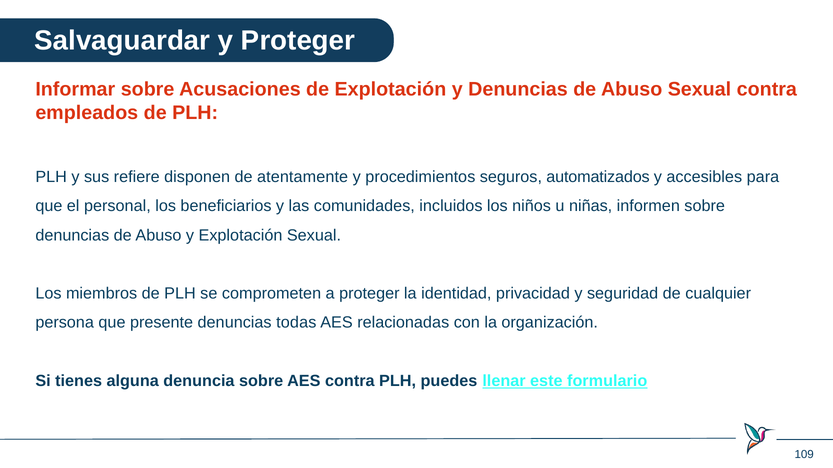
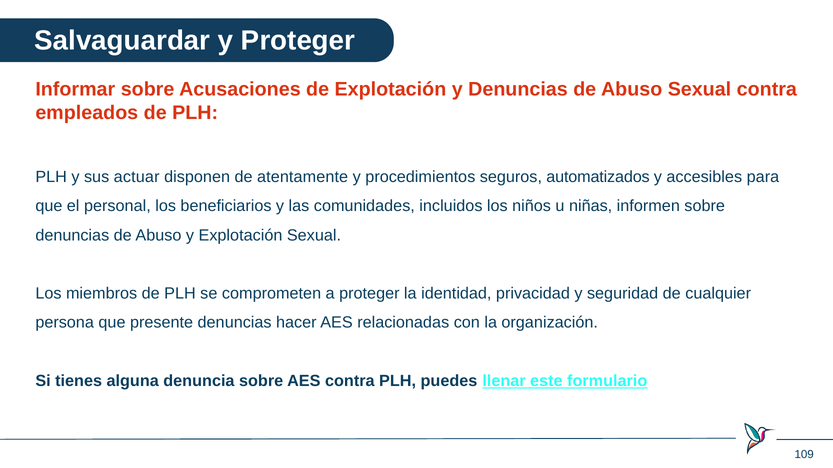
refiere: refiere -> actuar
todas: todas -> hacer
